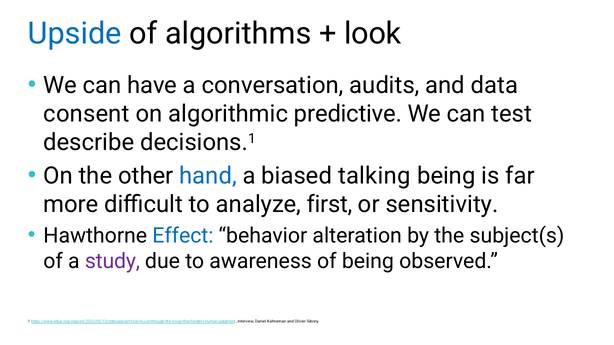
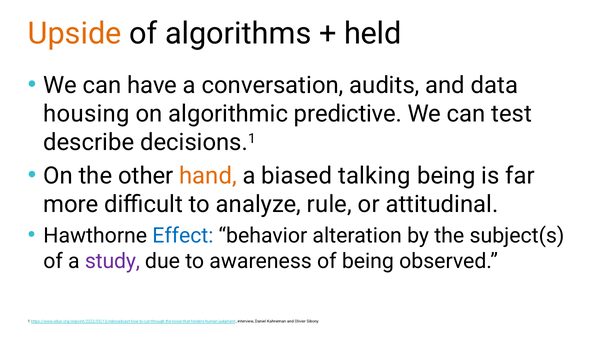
Upside colour: blue -> orange
look: look -> held
consent: consent -> housing
hand colour: blue -> orange
first: first -> rule
sensitivity: sensitivity -> attitudinal
